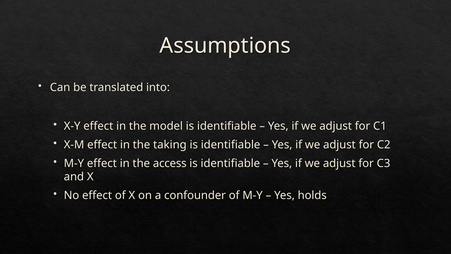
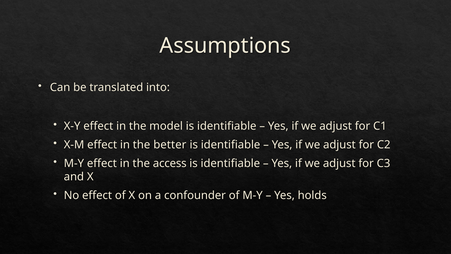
taking: taking -> better
